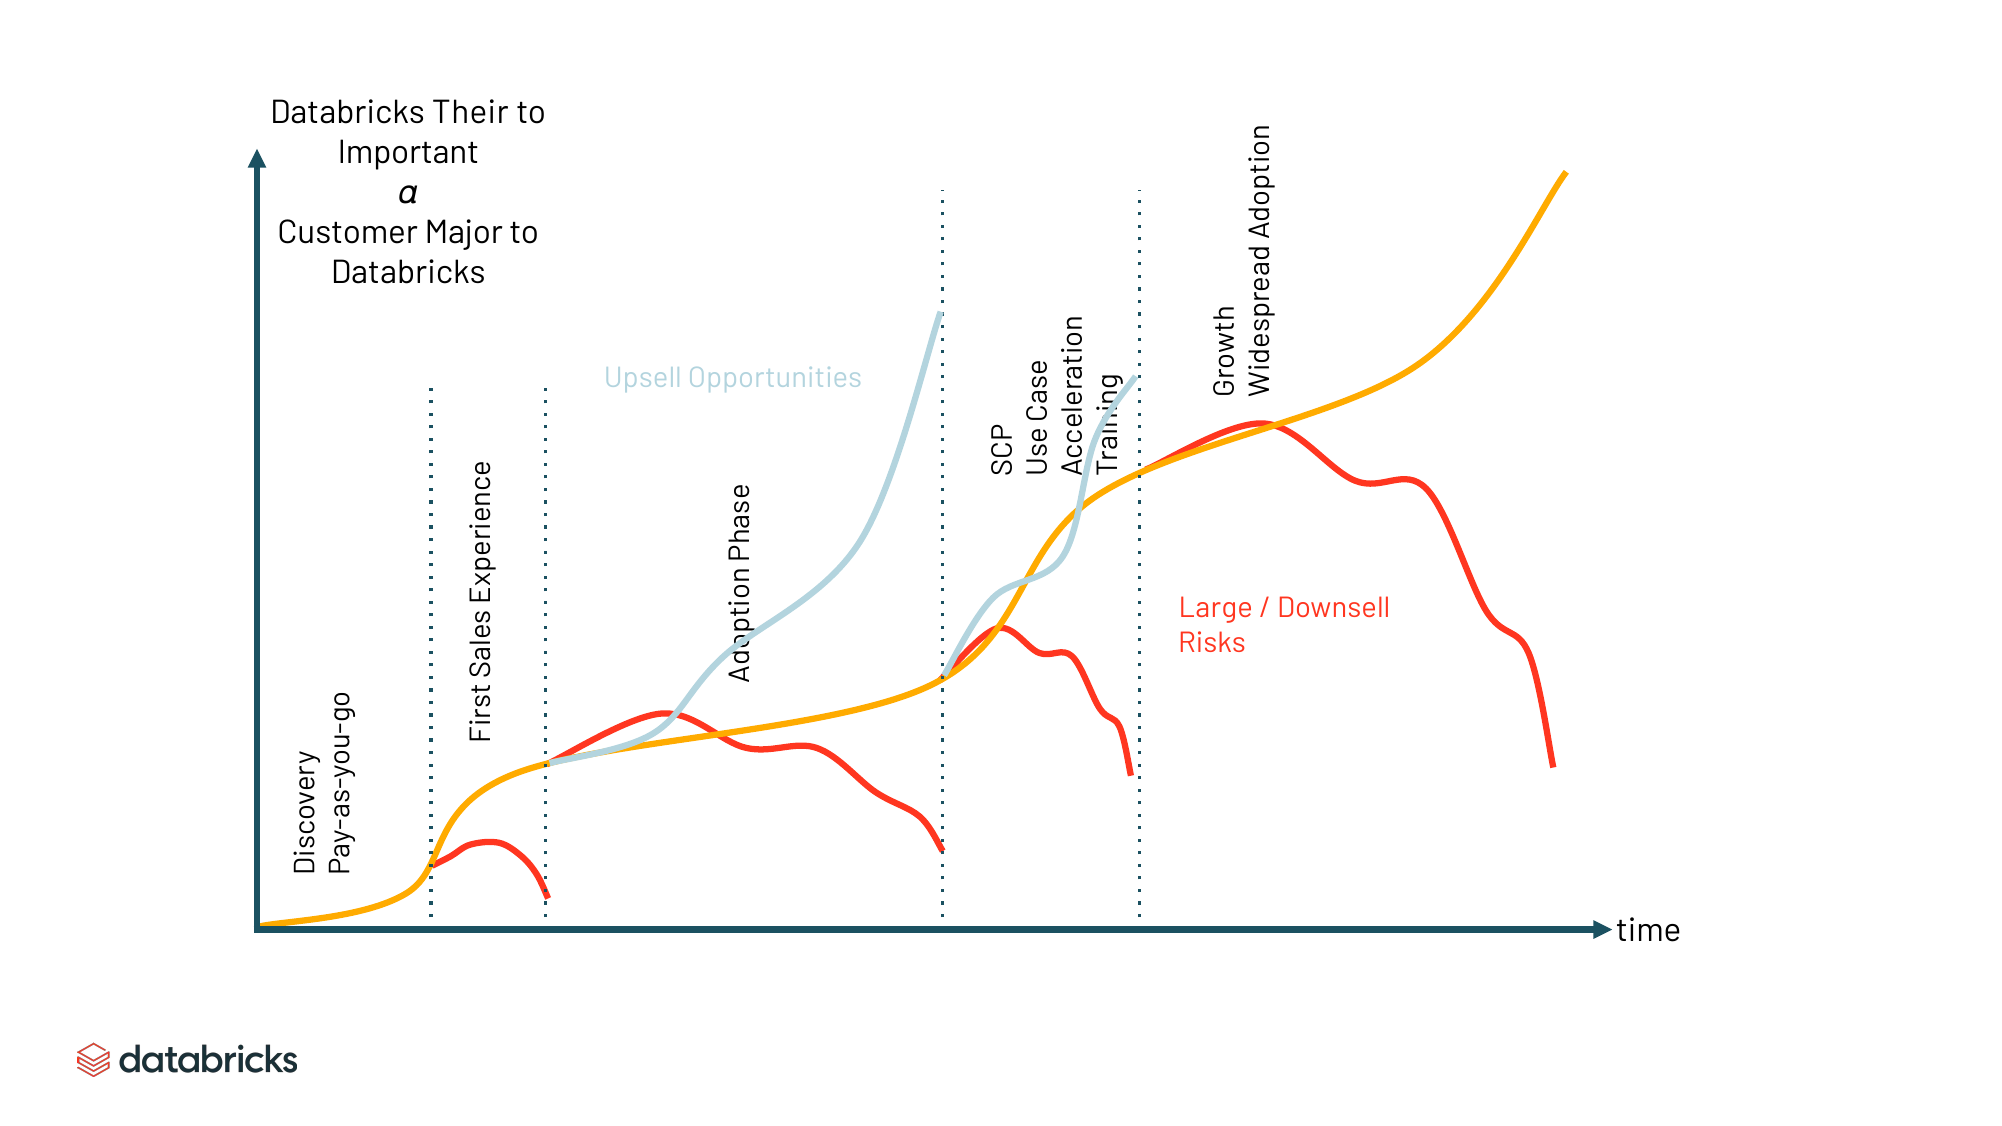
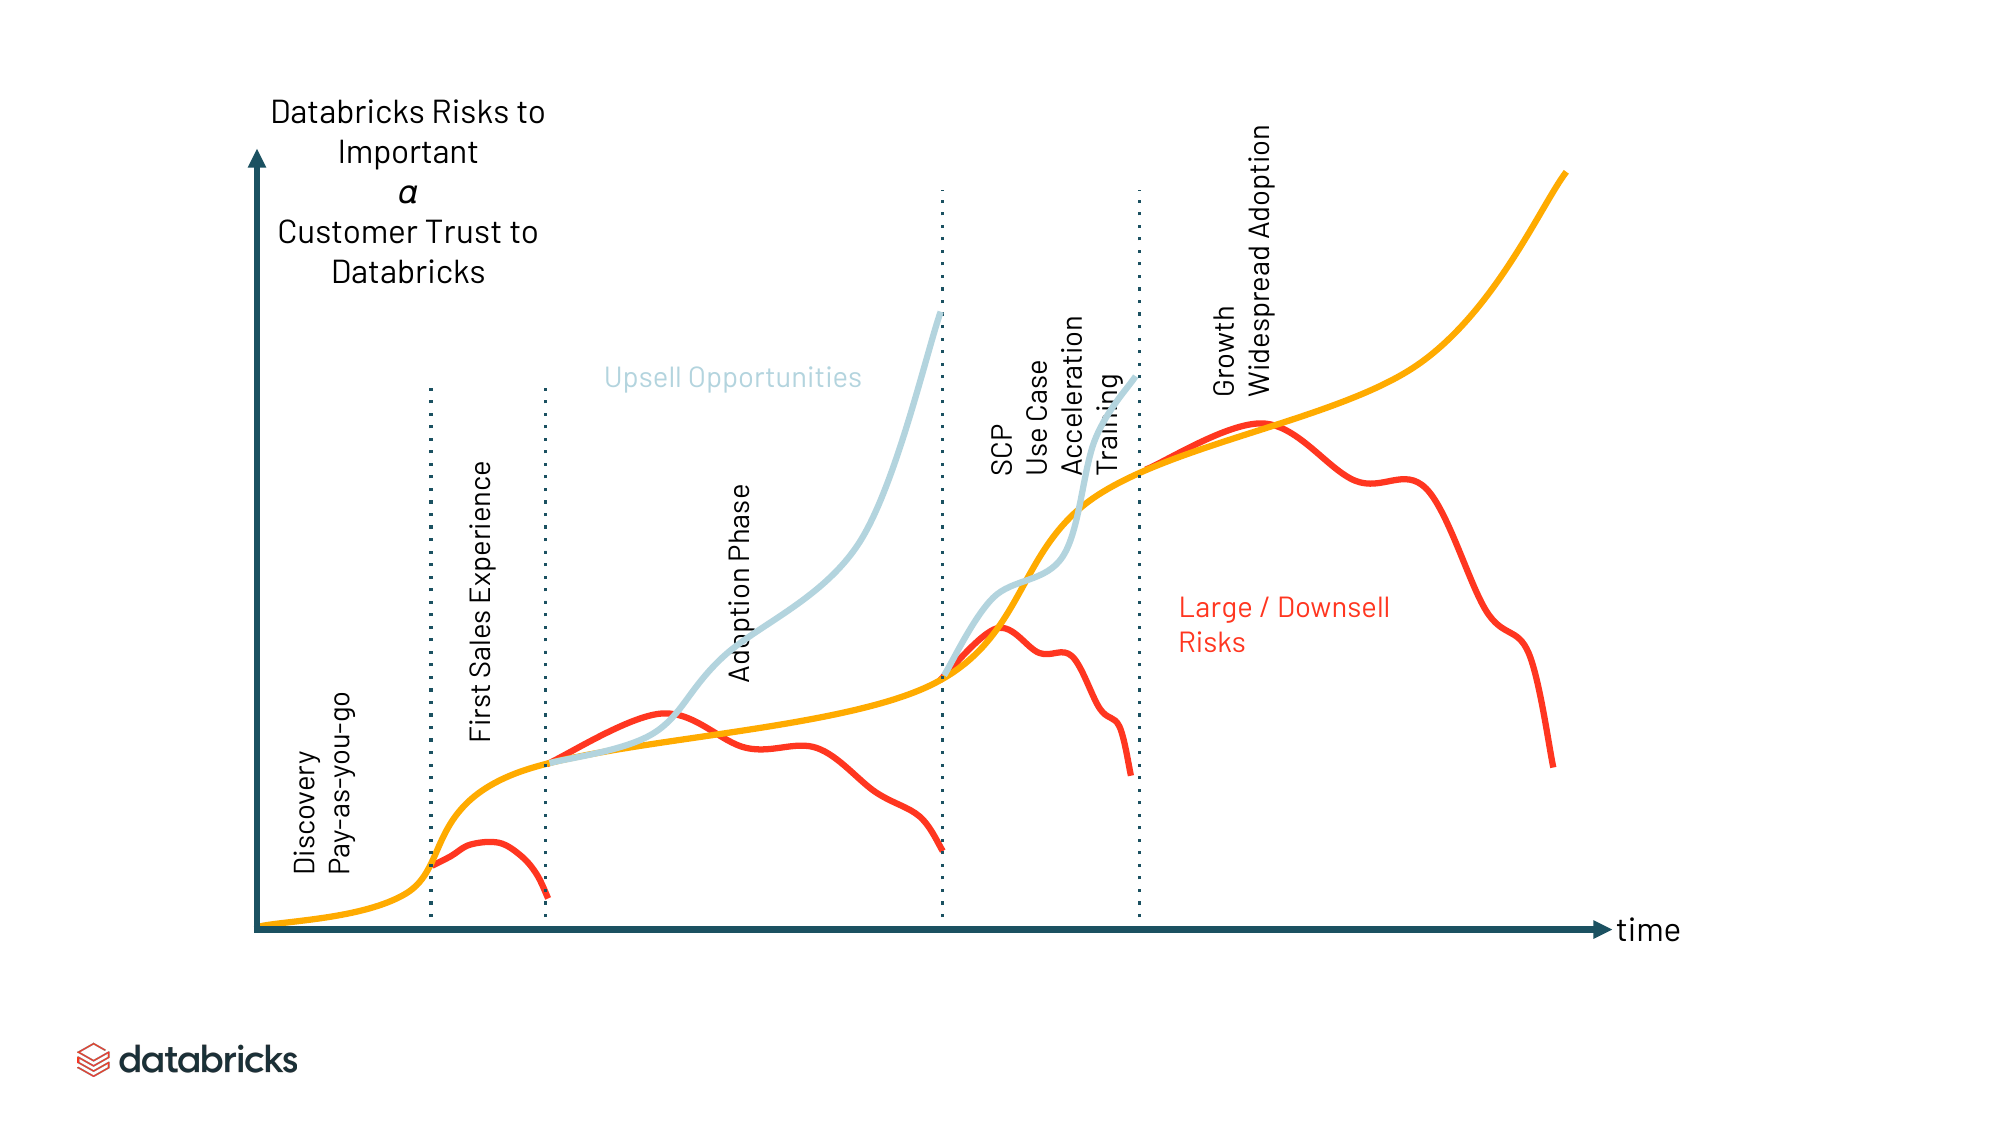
Databricks Their: Their -> Risks
Major: Major -> Trust
